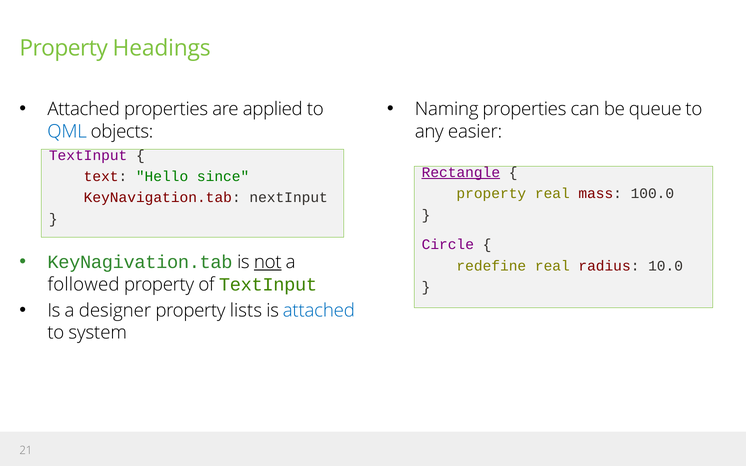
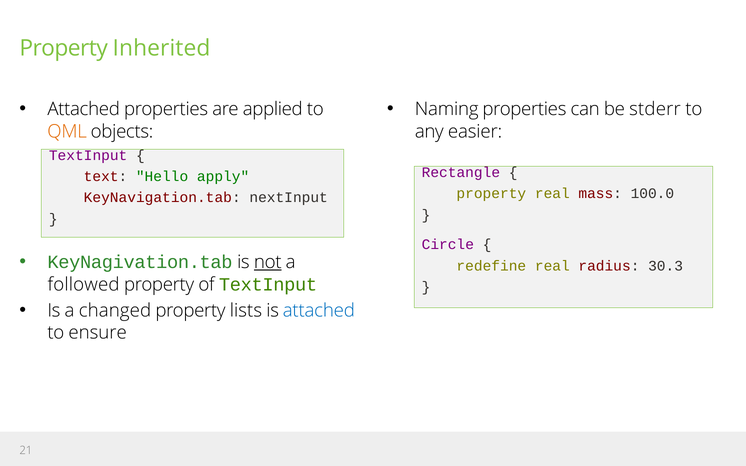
Headings: Headings -> Inherited
queue: queue -> stderr
QML colour: blue -> orange
Rectangle underline: present -> none
since: since -> apply
10.0: 10.0 -> 30.3
designer: designer -> changed
system: system -> ensure
